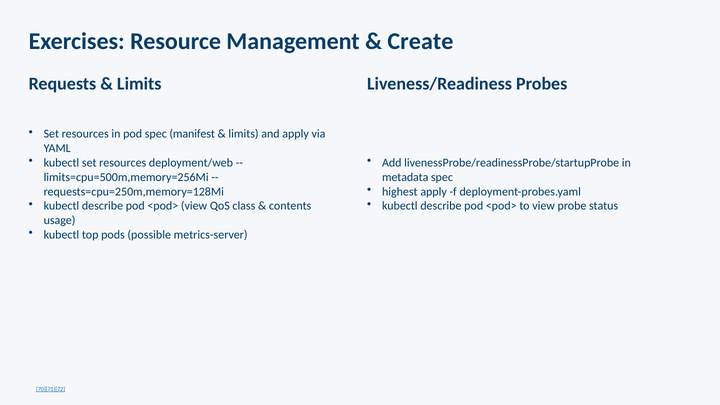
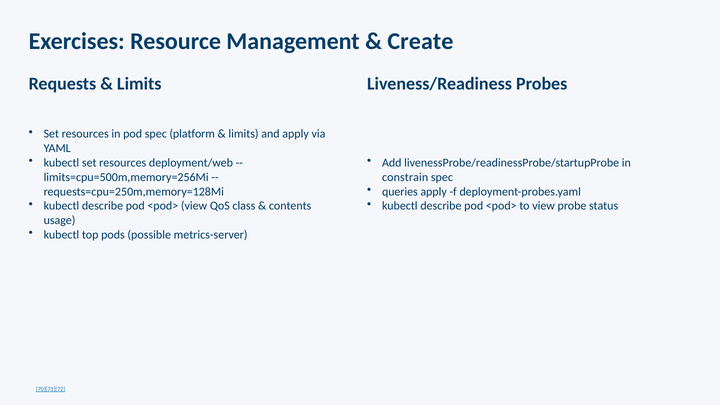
manifest: manifest -> platform
metadata: metadata -> constrain
highest: highest -> queries
